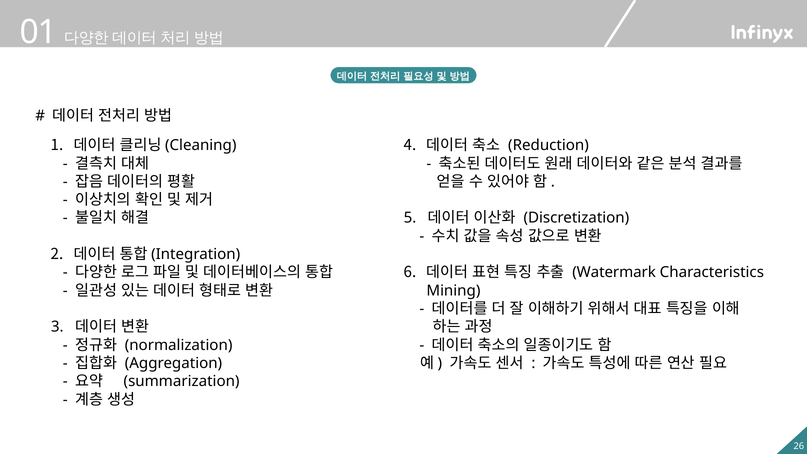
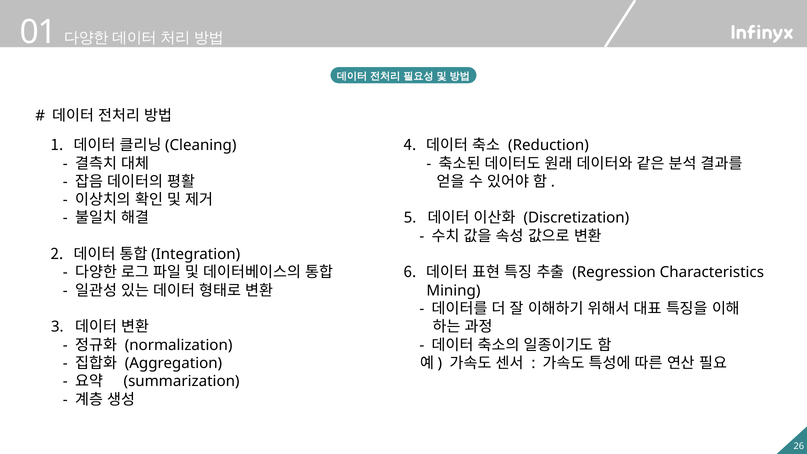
Watermark: Watermark -> Regression
